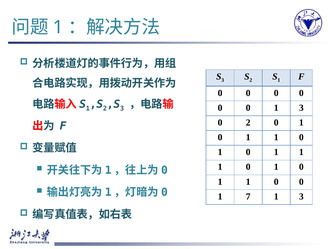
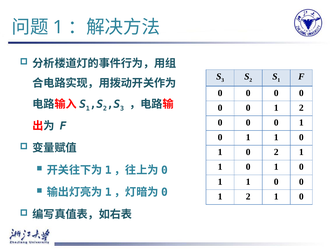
3 at (301, 108): 3 -> 2
2 at (248, 123): 2 -> 0
1 at (276, 152): 1 -> 2
7 at (248, 197): 7 -> 2
3 at (301, 197): 3 -> 0
